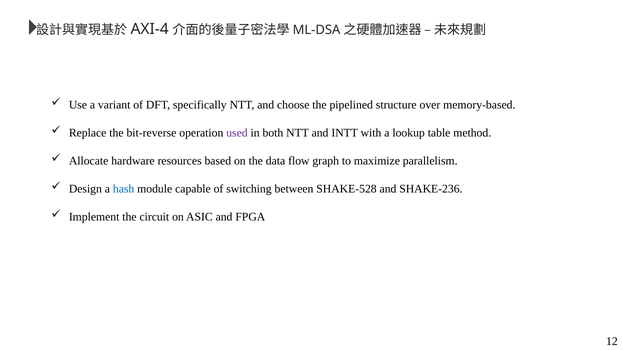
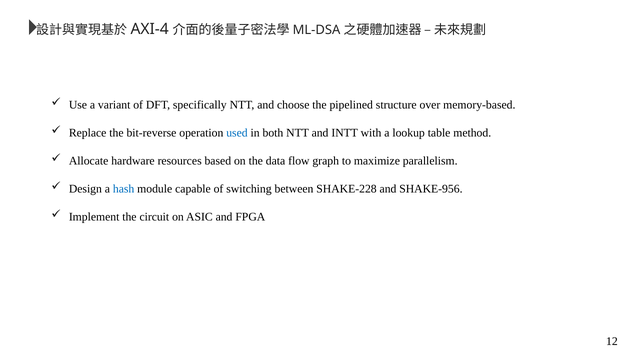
used colour: purple -> blue
SHAKE-528: SHAKE-528 -> SHAKE-228
SHAKE-236: SHAKE-236 -> SHAKE-956
